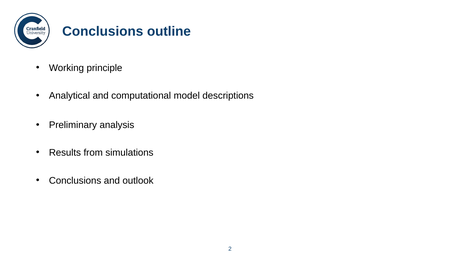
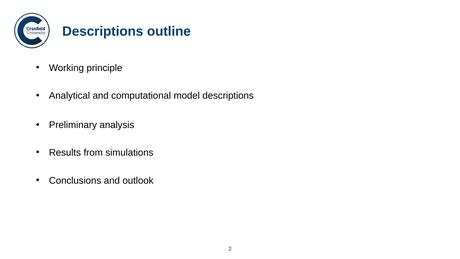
Conclusions at (103, 31): Conclusions -> Descriptions
